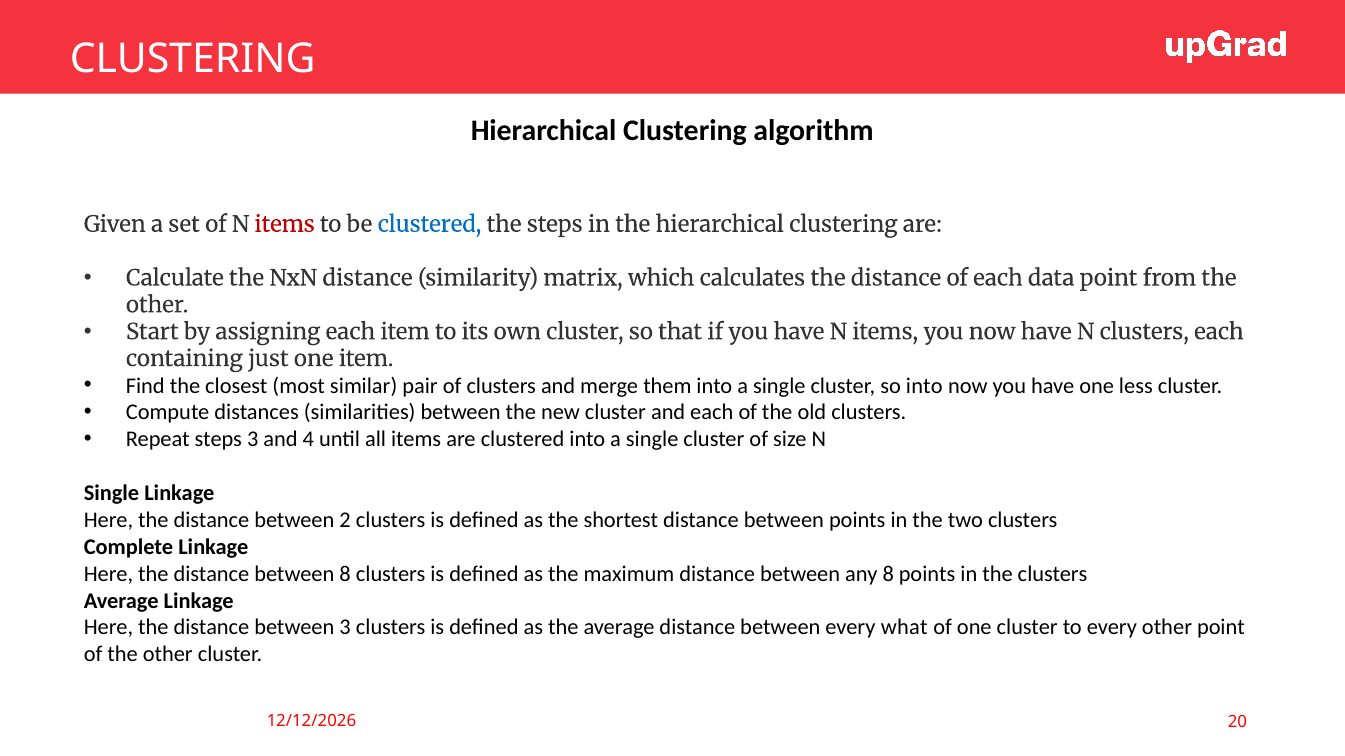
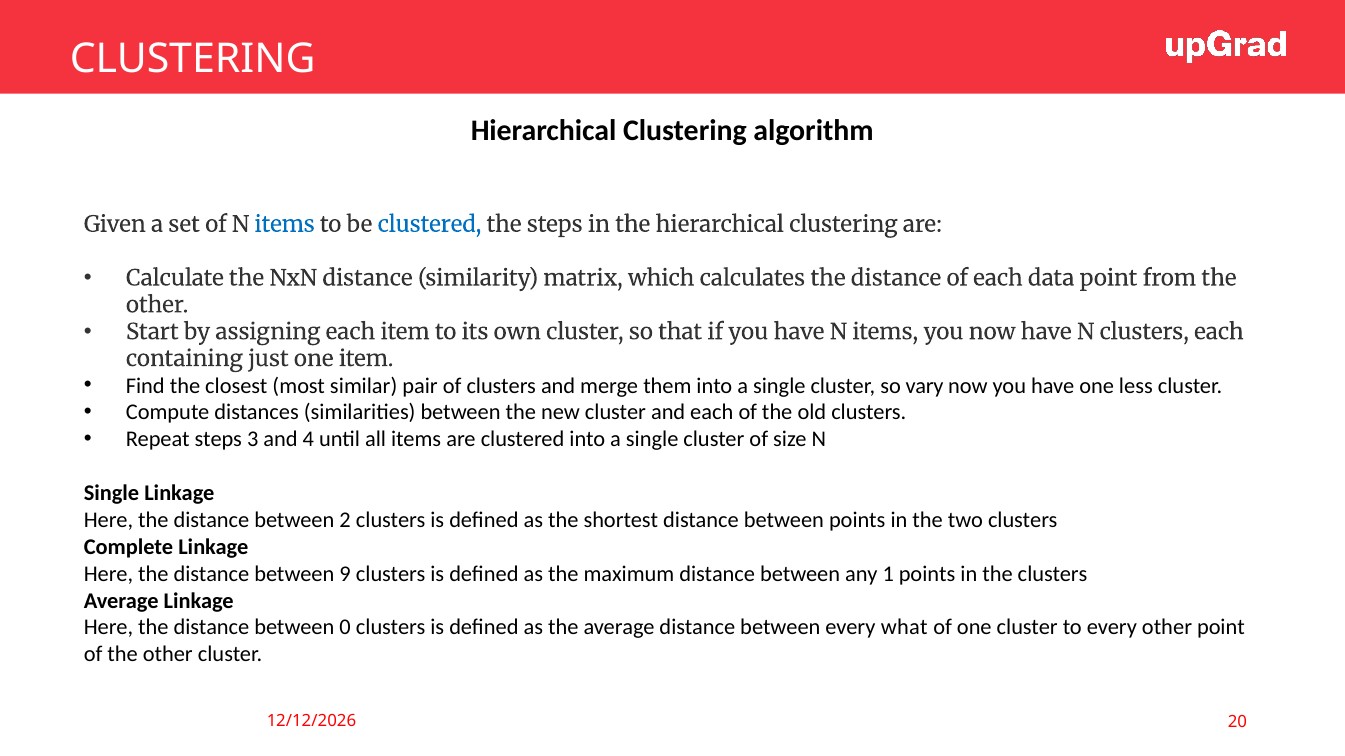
items at (285, 225) colour: red -> blue
so into: into -> vary
between 8: 8 -> 9
any 8: 8 -> 1
between 3: 3 -> 0
